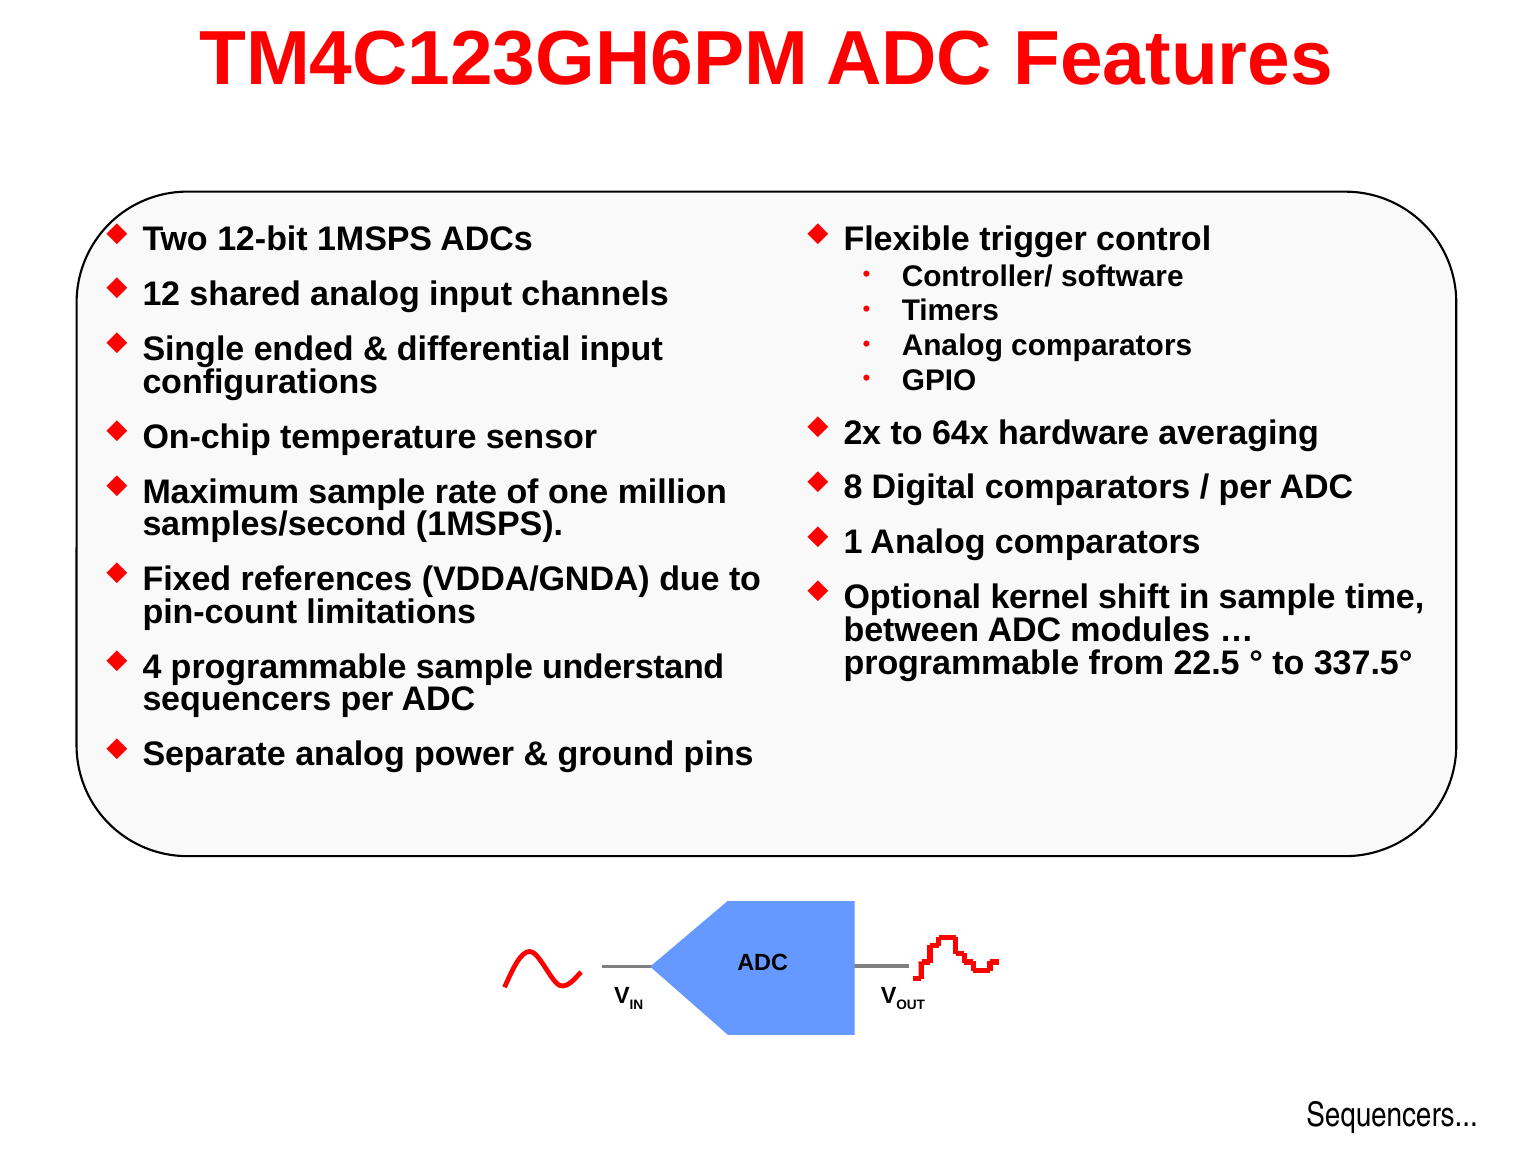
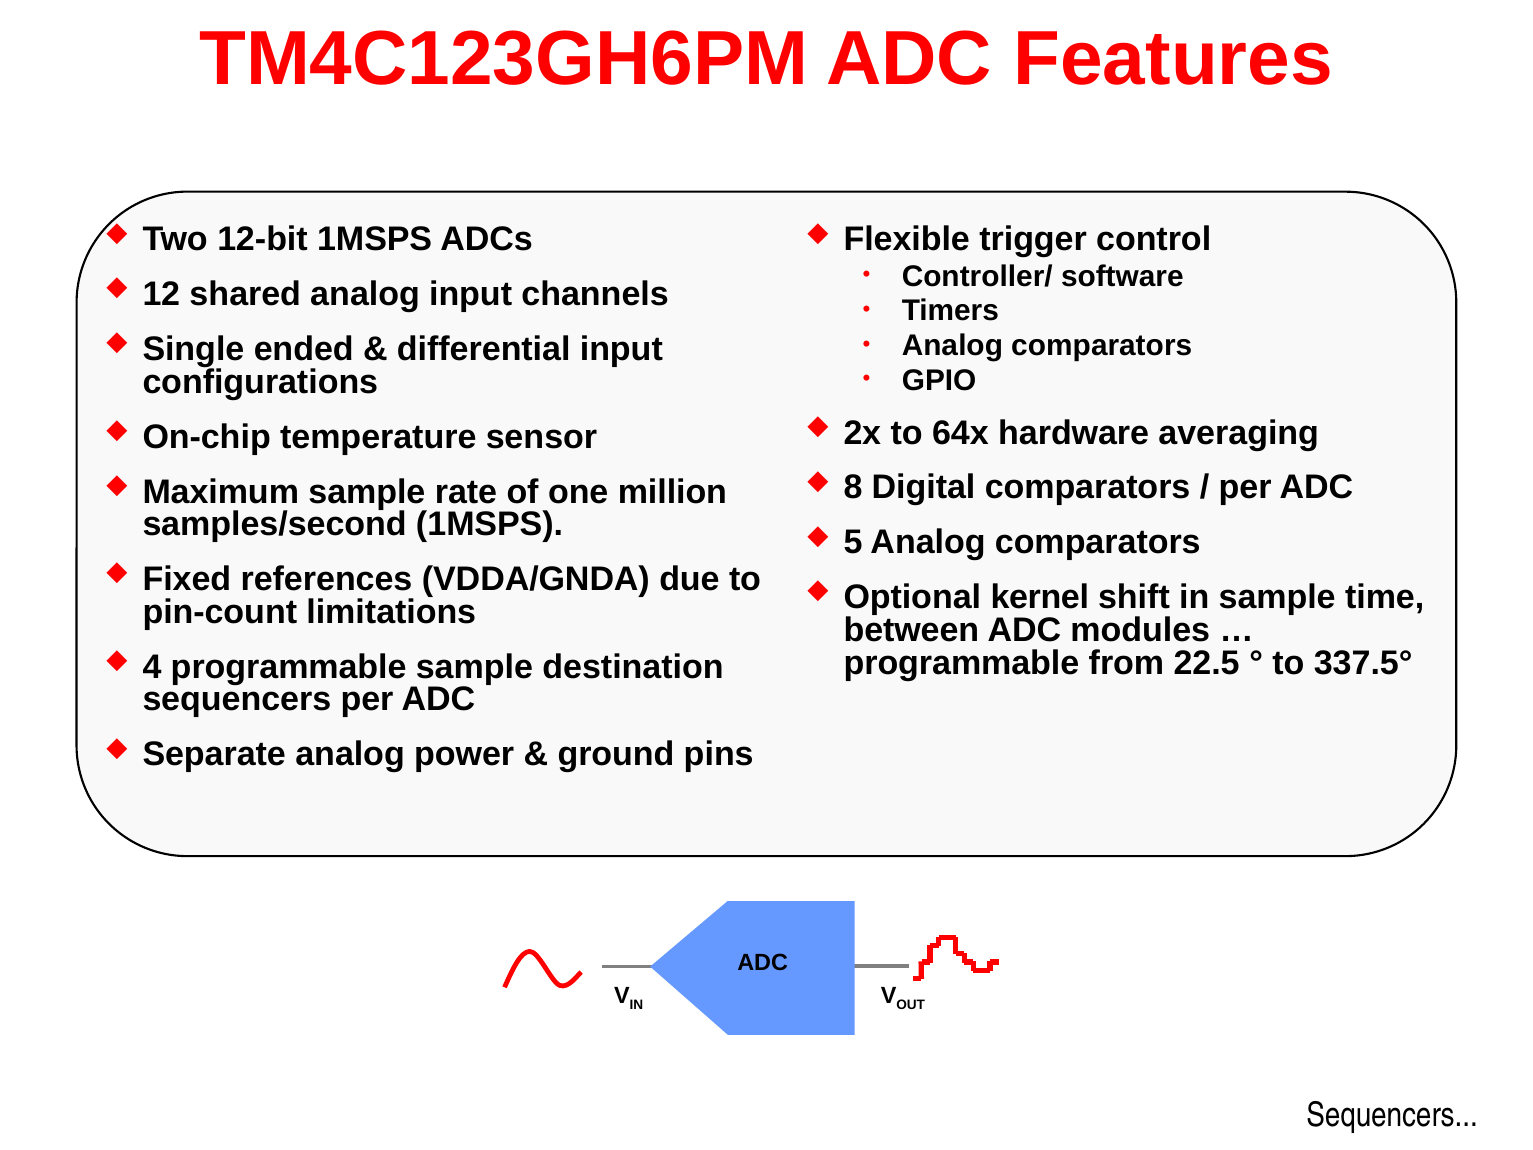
1: 1 -> 5
understand: understand -> destination
